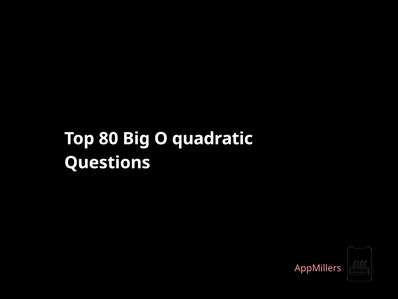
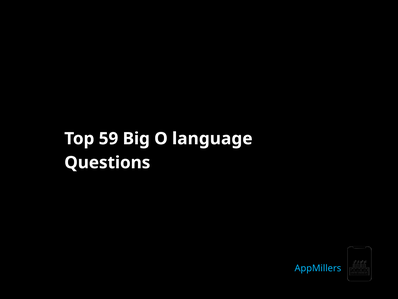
80: 80 -> 59
quadratic: quadratic -> language
AppMillers colour: pink -> light blue
